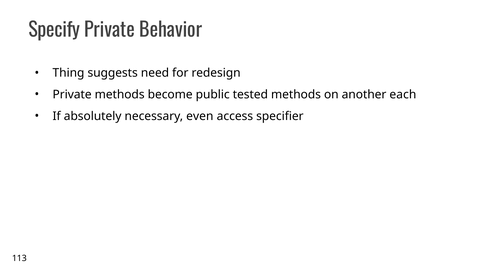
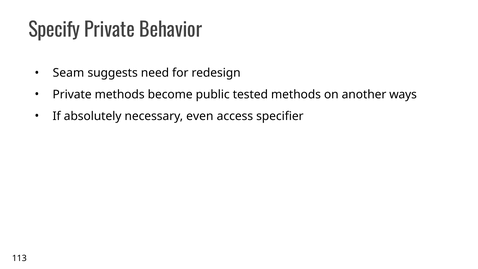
Thing: Thing -> Seam
each: each -> ways
